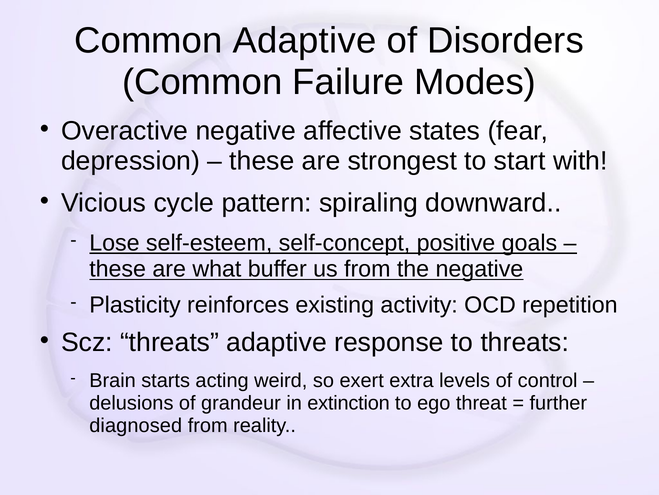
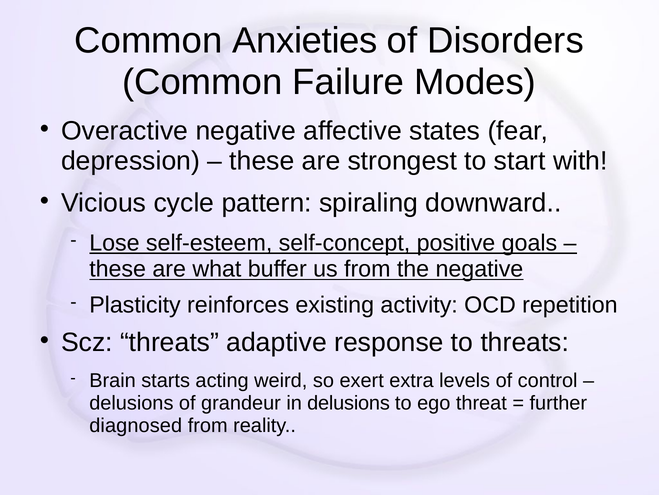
Common Adaptive: Adaptive -> Anxieties
in extinction: extinction -> delusions
